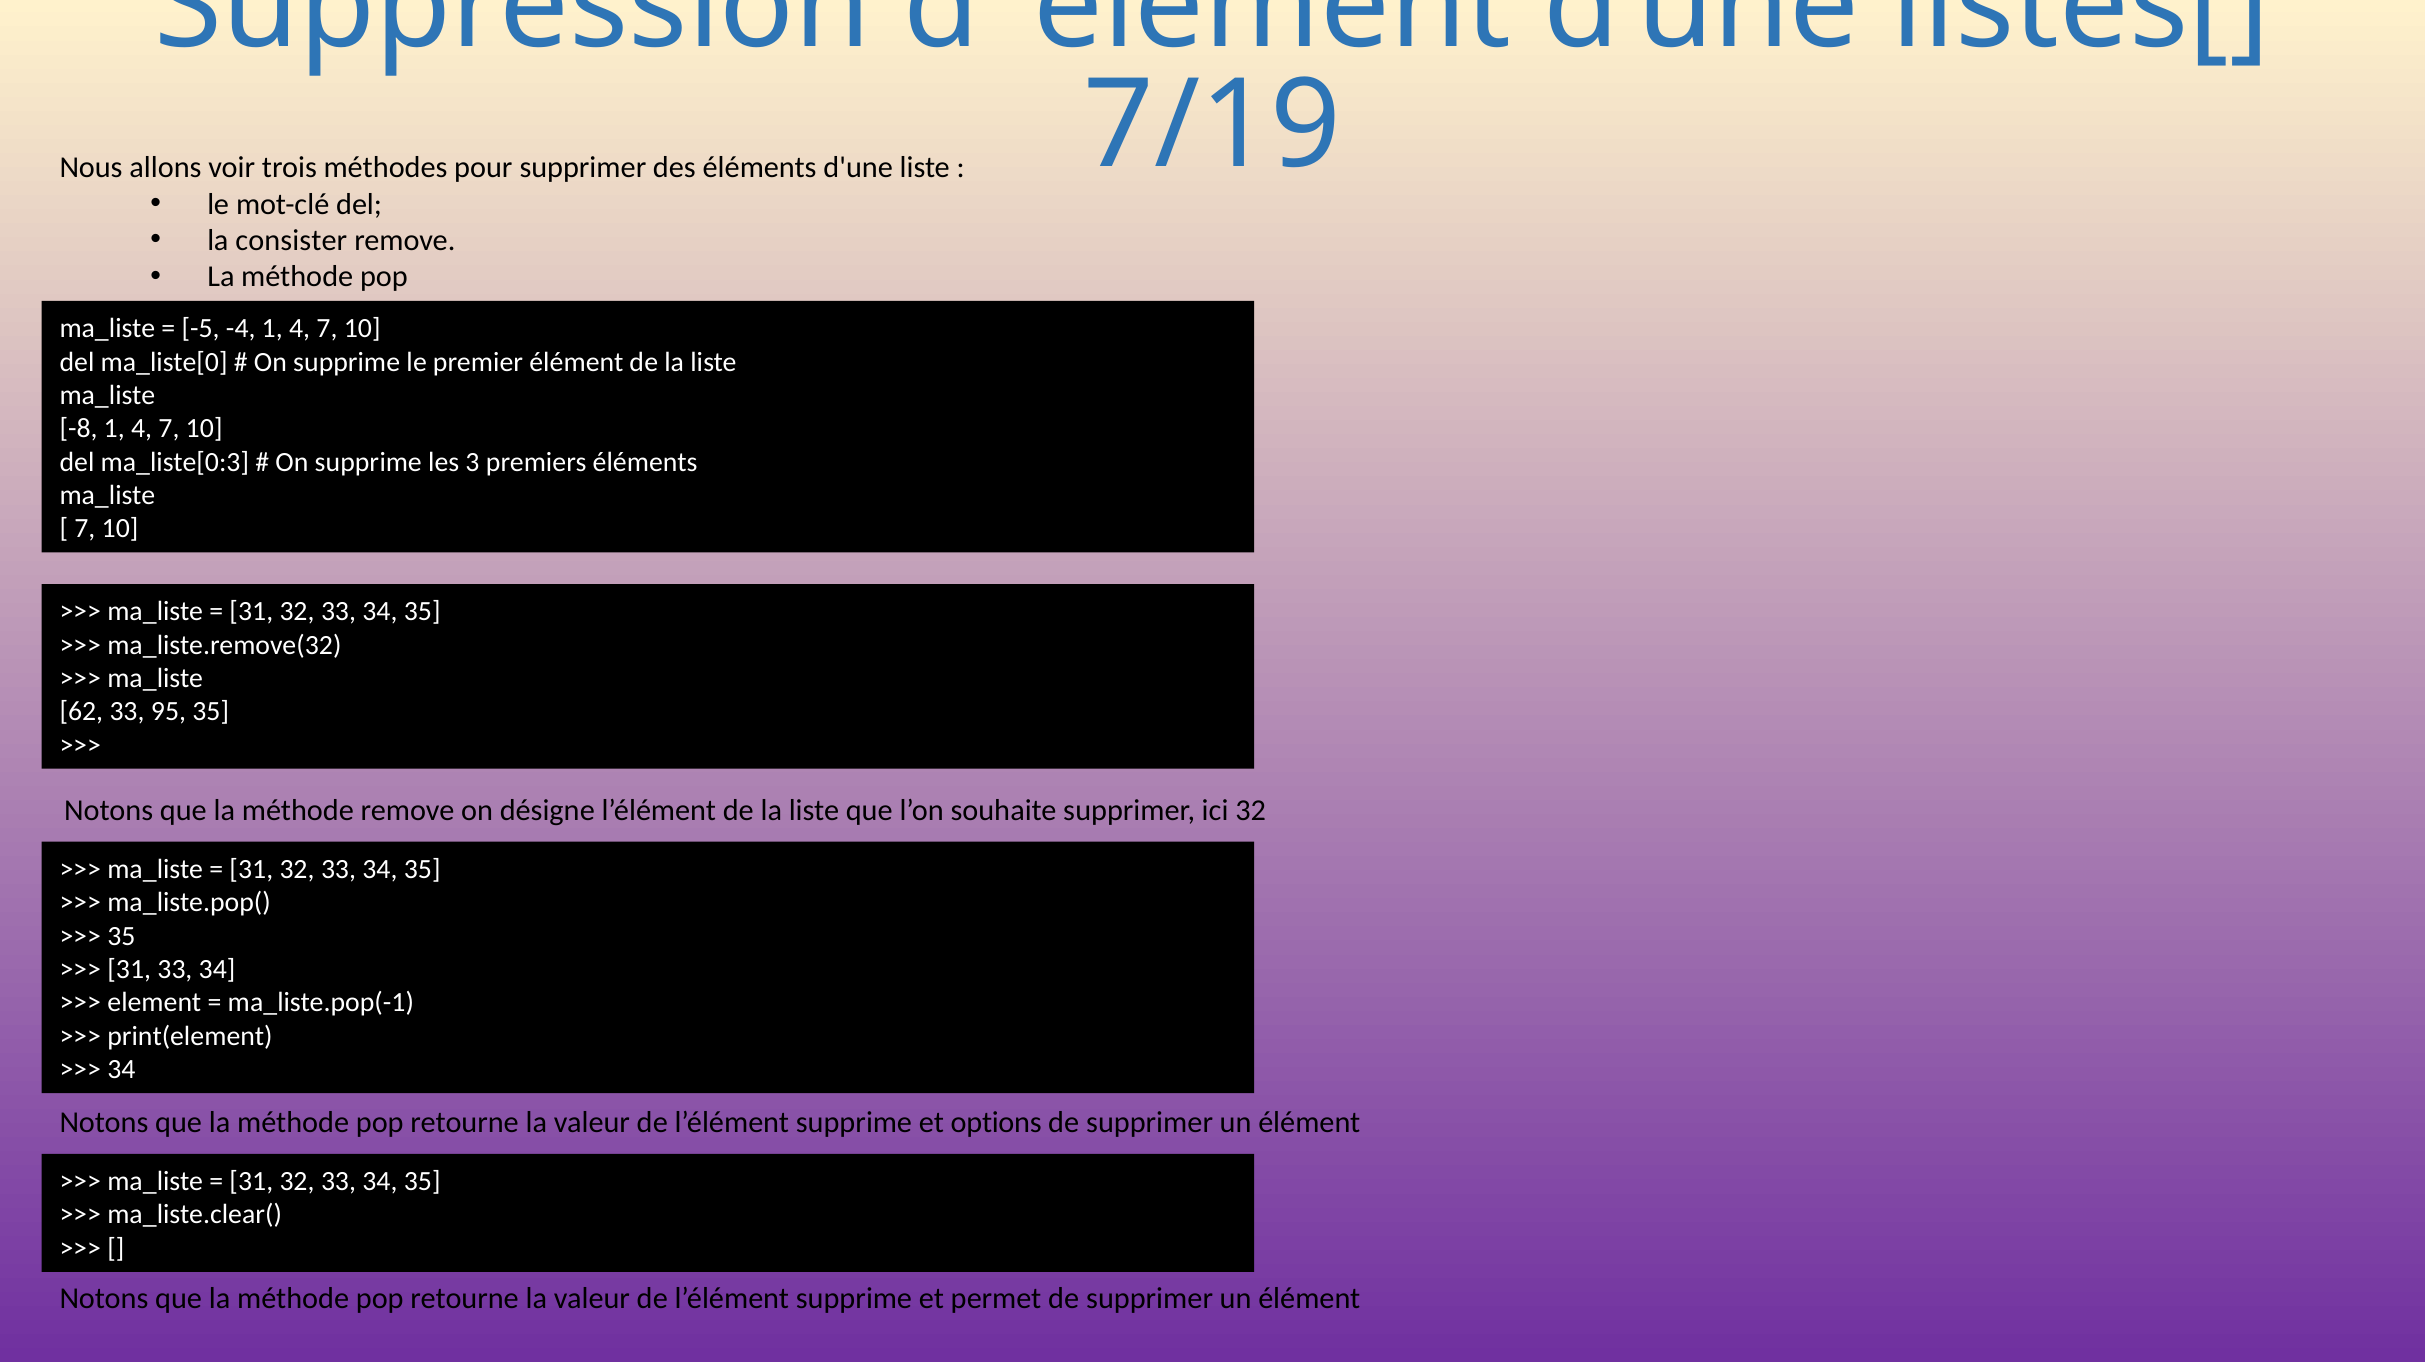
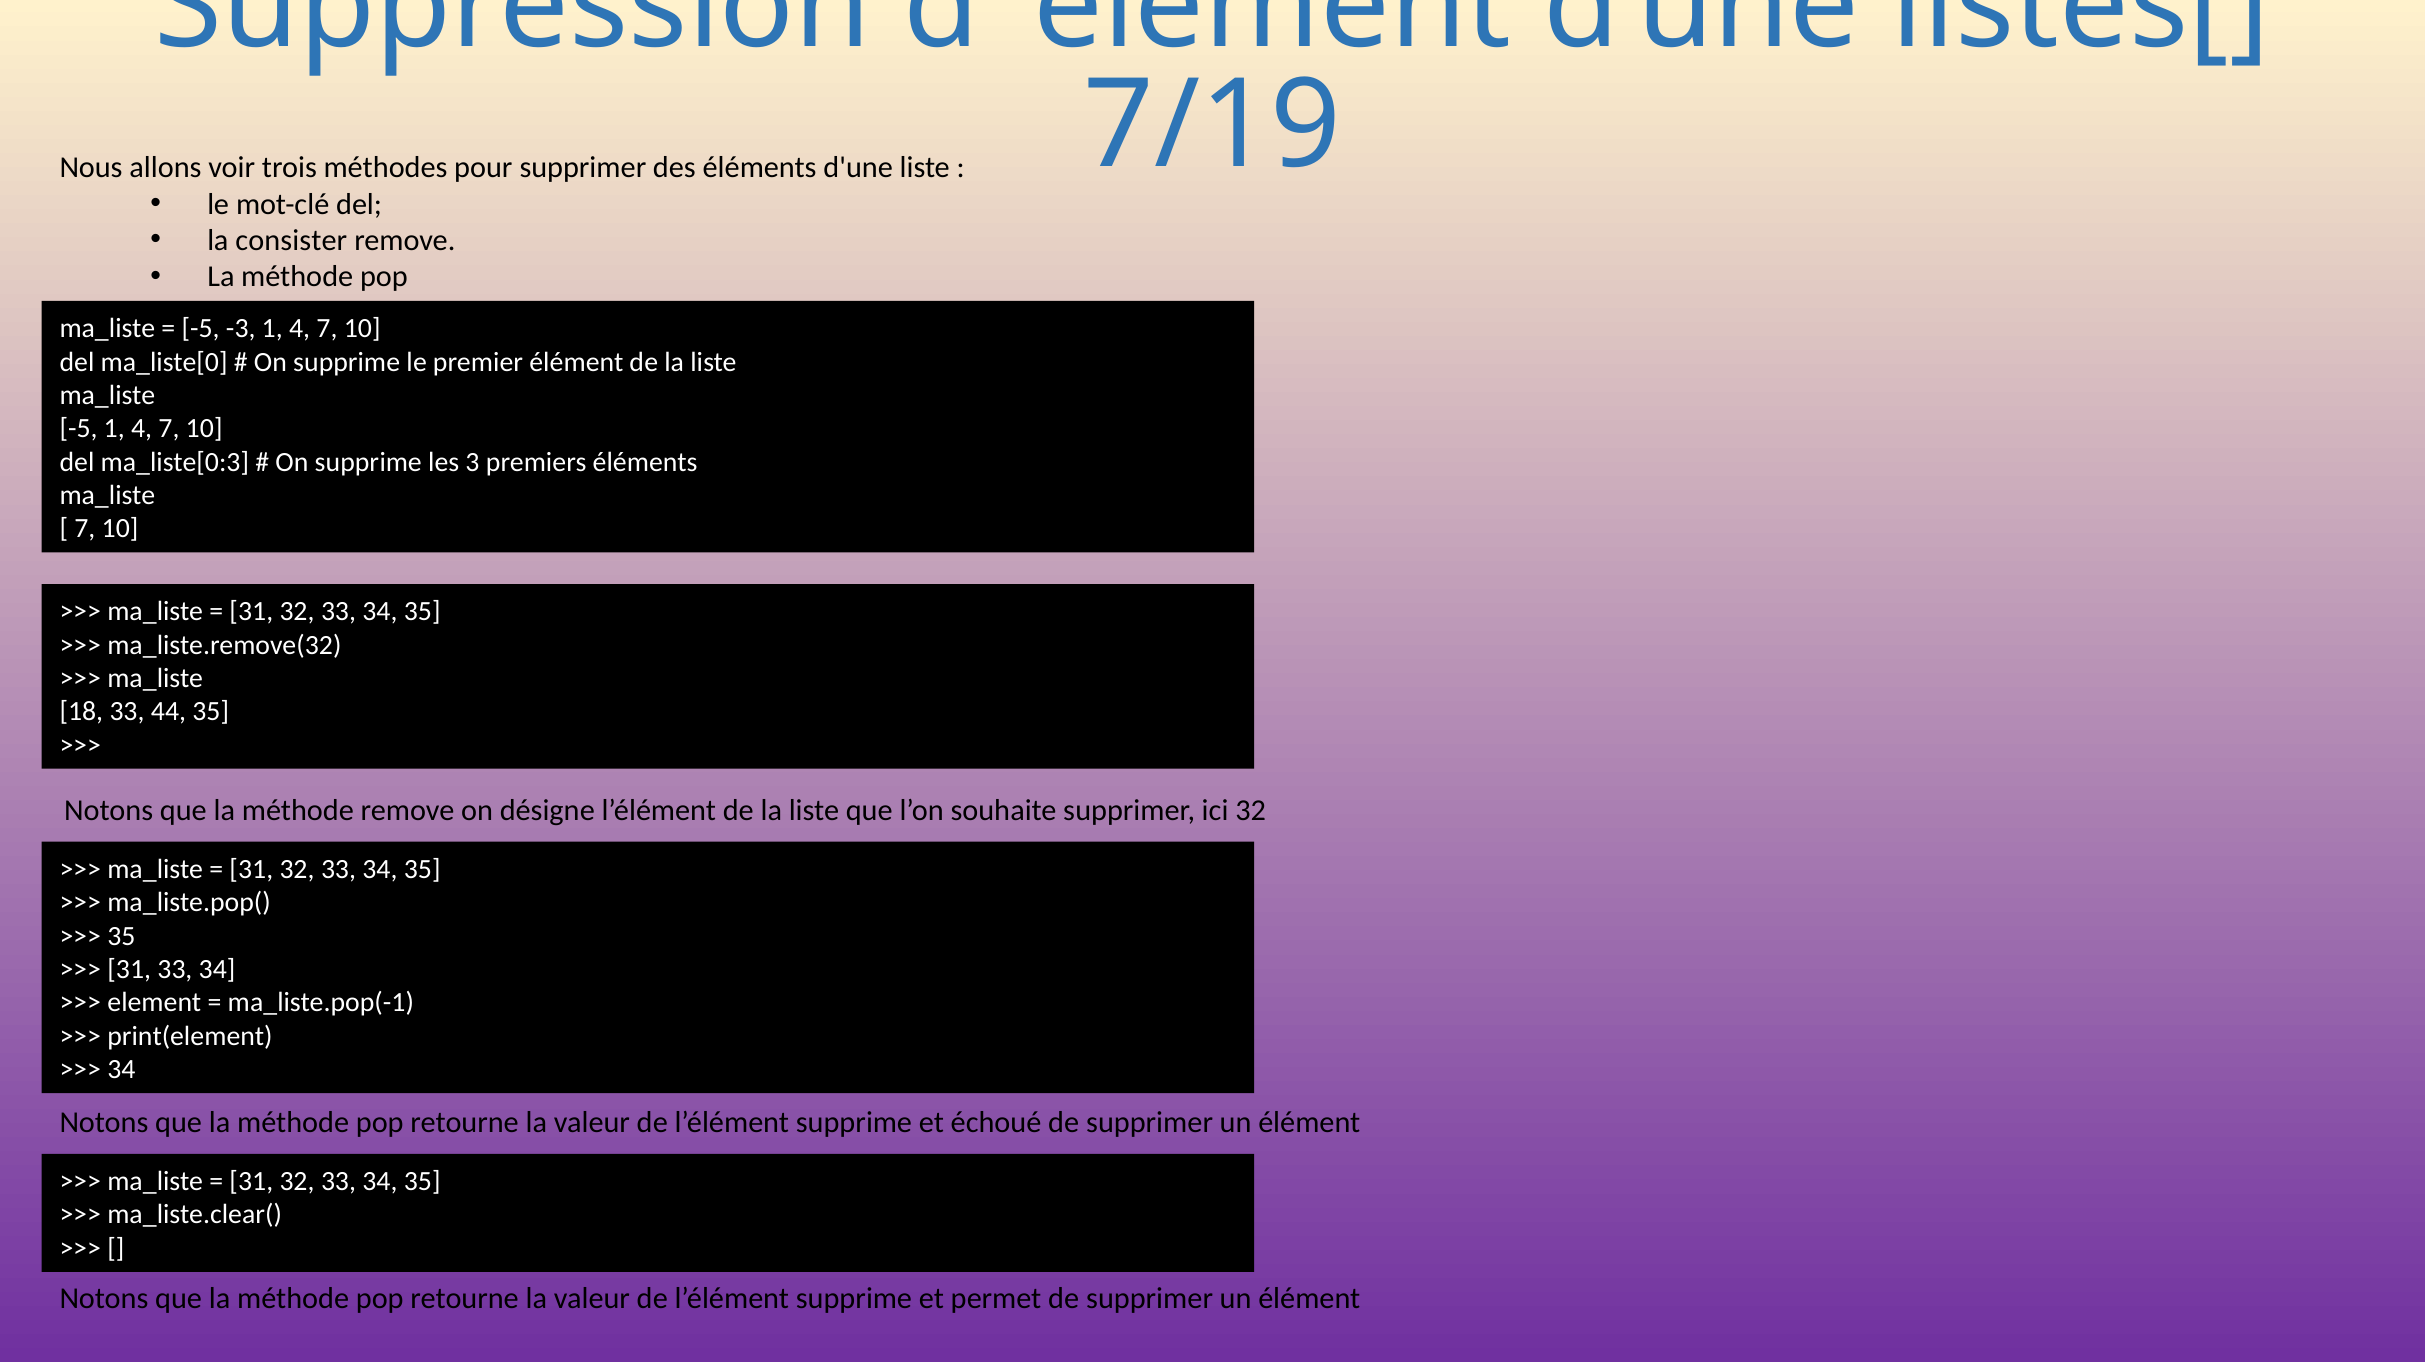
-4: -4 -> -3
-8 at (79, 429): -8 -> -5
62: 62 -> 18
95: 95 -> 44
options: options -> échoué
